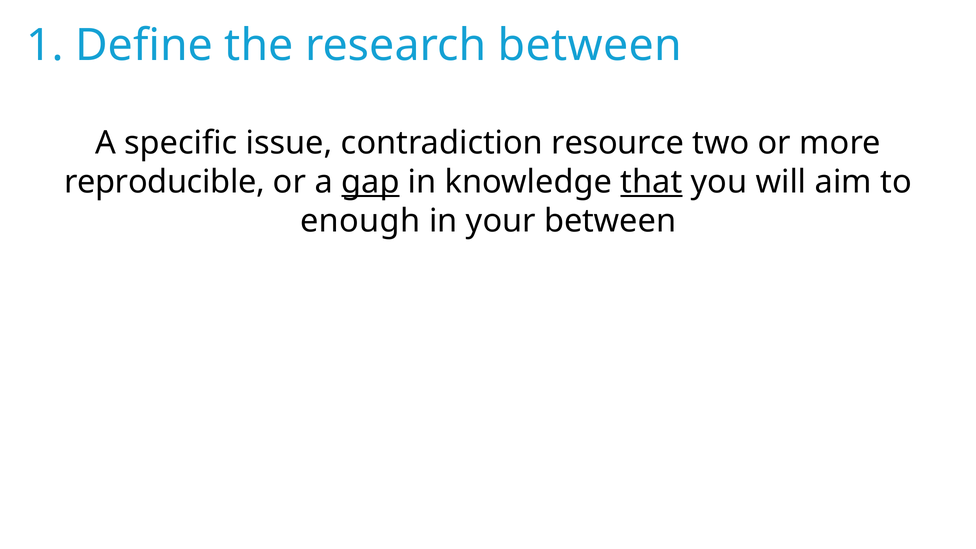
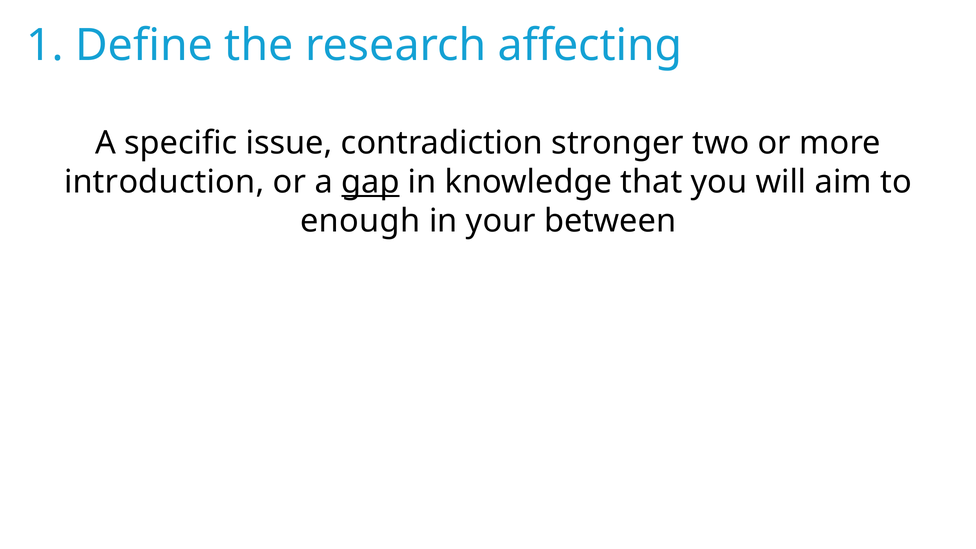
research between: between -> affecting
resource: resource -> stronger
reproducible: reproducible -> introduction
that underline: present -> none
